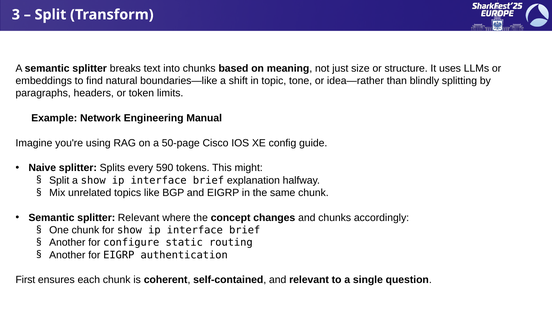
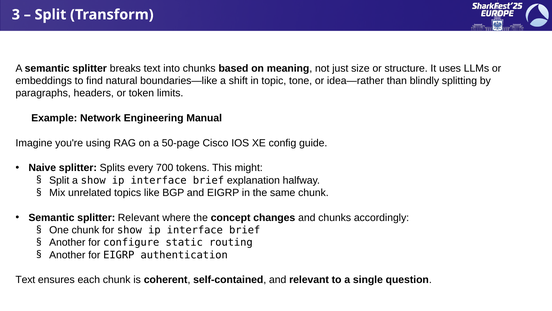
590: 590 -> 700
First at (25, 279): First -> Text
